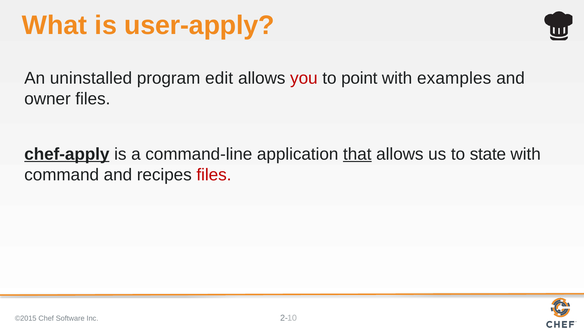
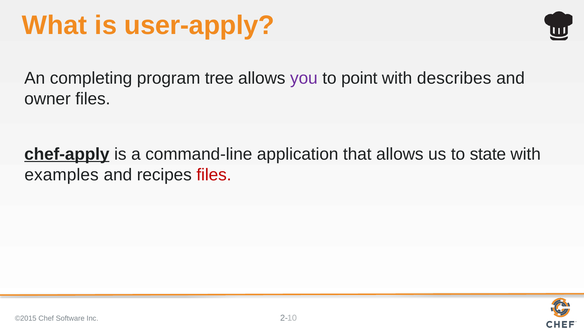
uninstalled: uninstalled -> completing
edit: edit -> tree
you colour: red -> purple
examples: examples -> describes
that underline: present -> none
command: command -> examples
